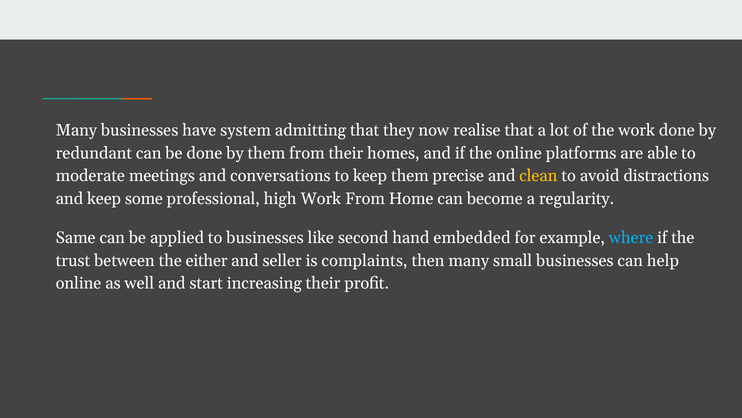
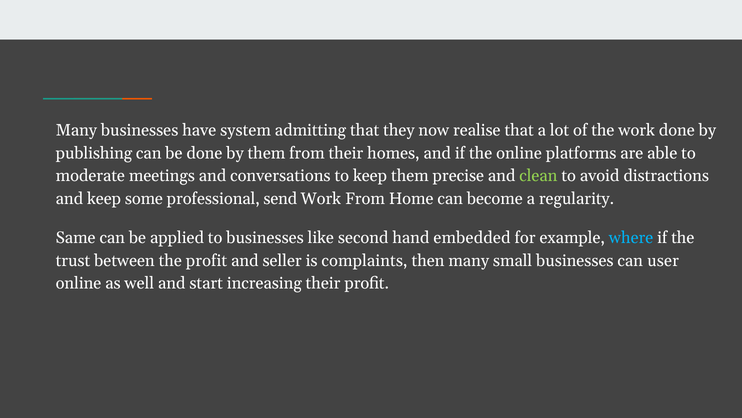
redundant: redundant -> publishing
clean colour: yellow -> light green
high: high -> send
the either: either -> profit
help: help -> user
